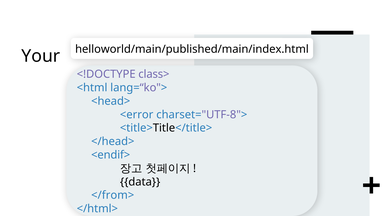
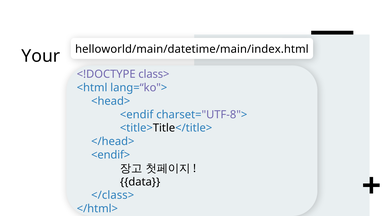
helloworld/main/published/main/index.html: helloworld/main/published/main/index.html -> helloworld/main/datetime/main/index.html
<error: <error -> <endif
</from>: </from> -> </class>
